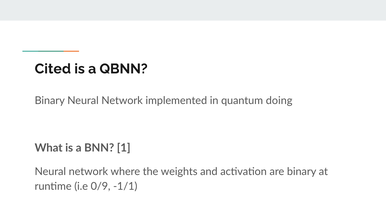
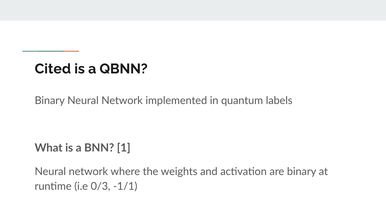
doing: doing -> labels
0/9: 0/9 -> 0/3
